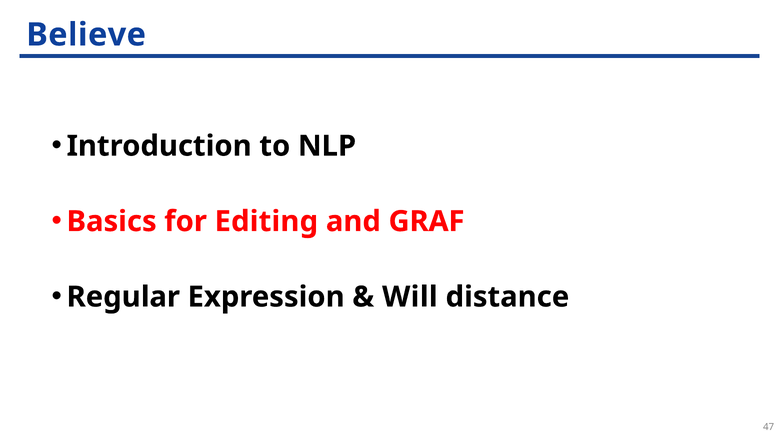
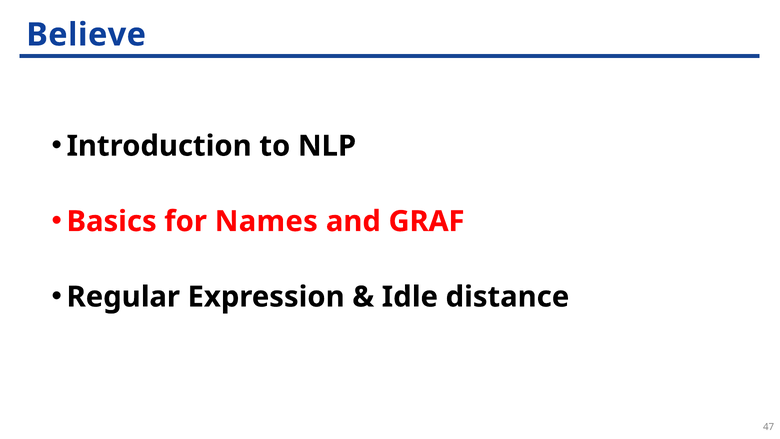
Editing: Editing -> Names
Will: Will -> Idle
